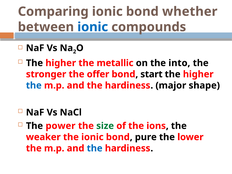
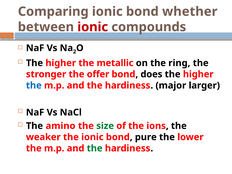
ionic at (93, 27) colour: blue -> red
into: into -> ring
start: start -> does
shape: shape -> larger
power: power -> amino
the at (95, 148) colour: blue -> green
